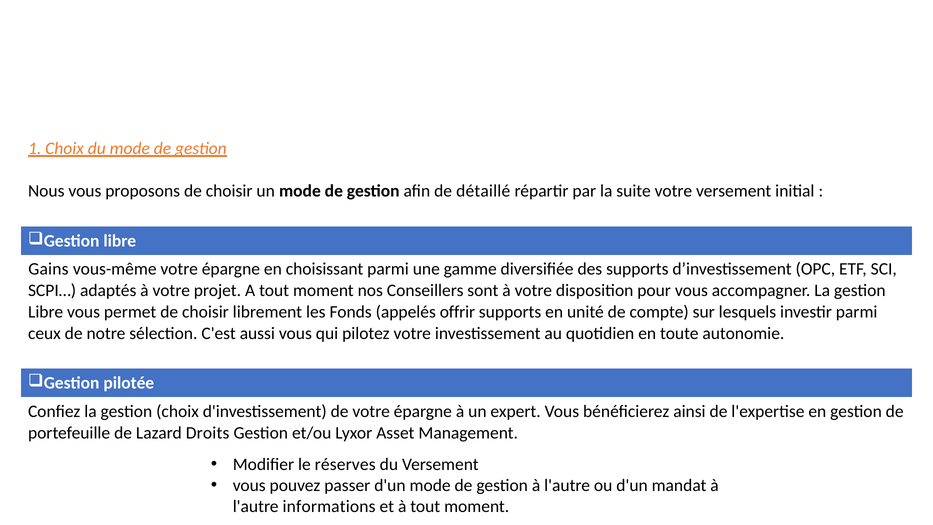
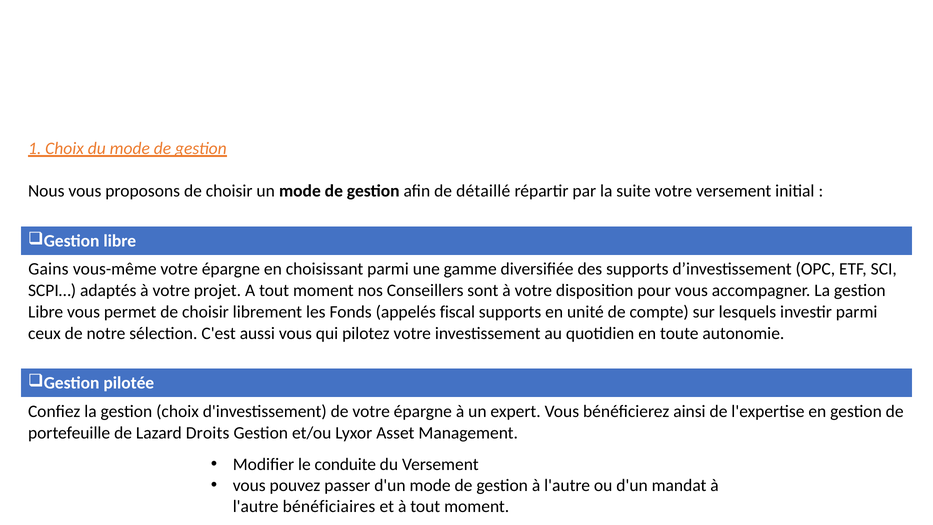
offrir: offrir -> fiscal
réserves: réserves -> conduite
informations: informations -> bénéficiaires
